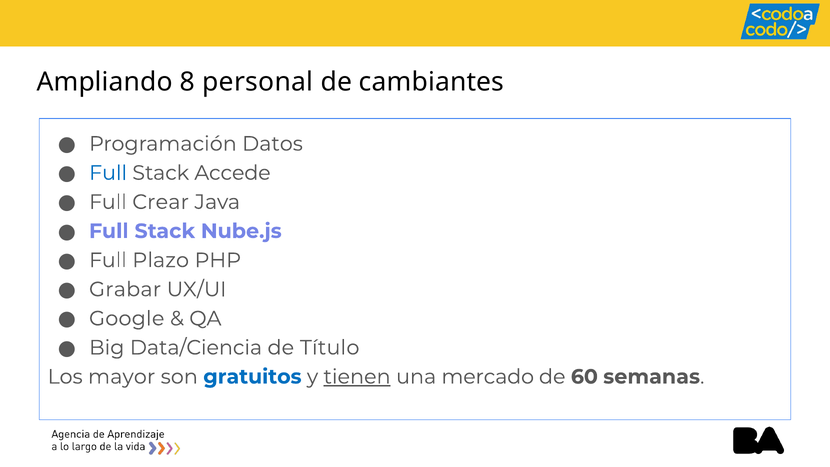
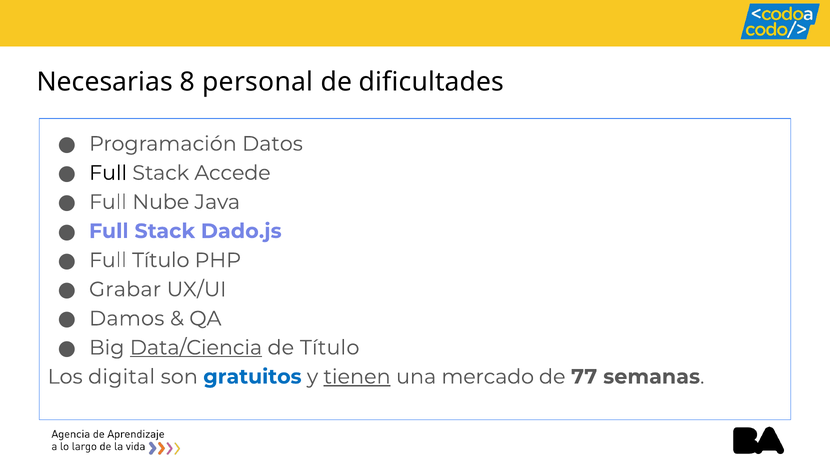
Ampliando: Ampliando -> Necesarias
cambiantes: cambiantes -> dificultades
Full at (108, 173) colour: blue -> black
Crear: Crear -> Nube
Nube.js: Nube.js -> Dado.js
Full Plazo: Plazo -> Título
Google: Google -> Damos
Data/Ciencia underline: none -> present
mayor: mayor -> digital
60: 60 -> 77
